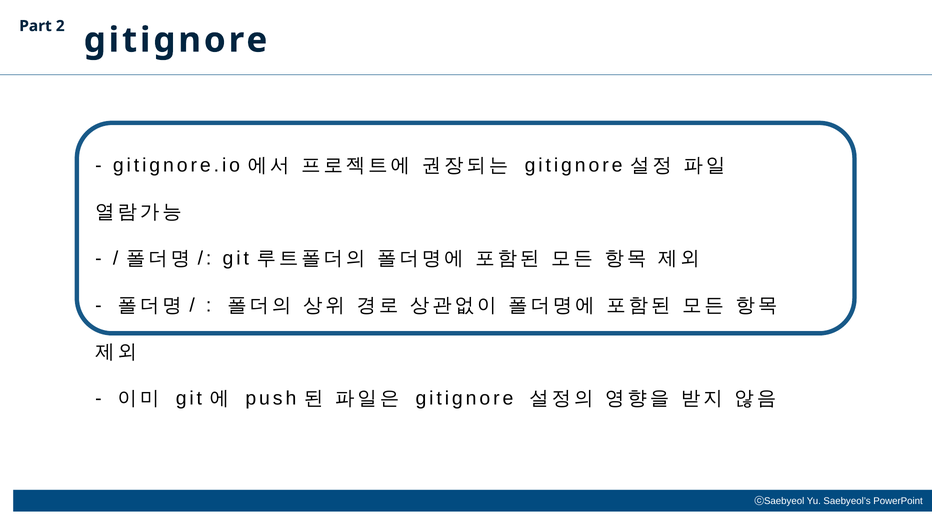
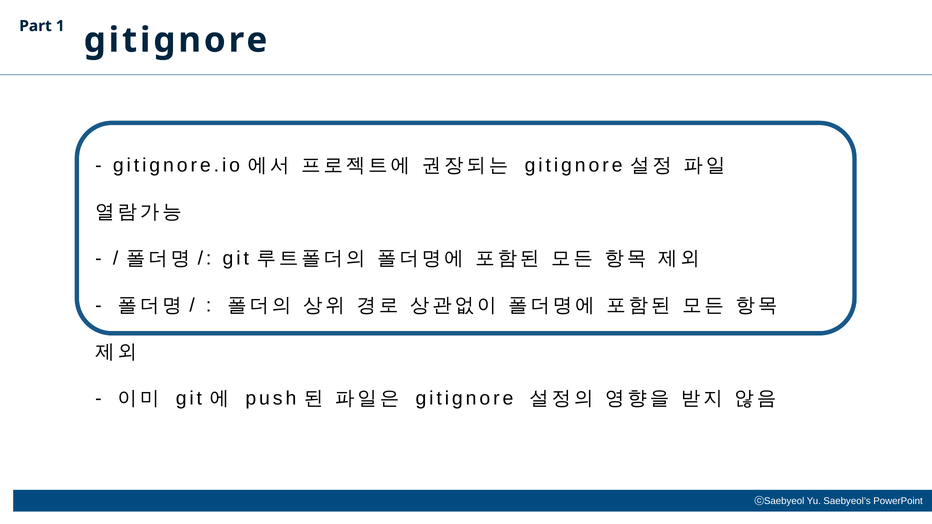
2: 2 -> 1
